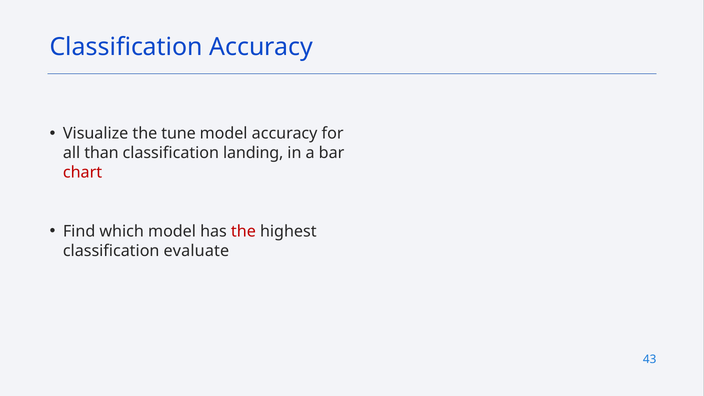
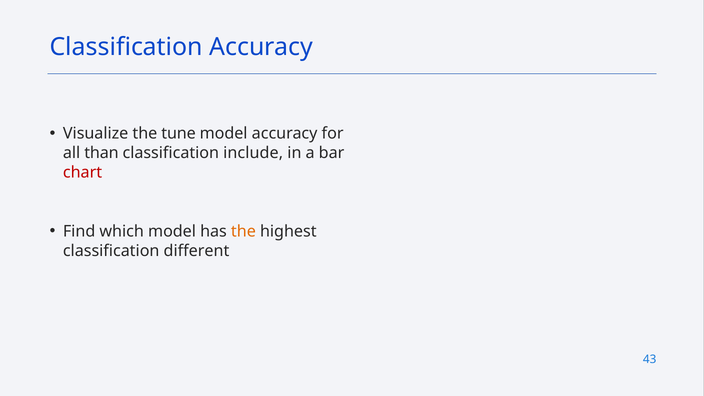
landing: landing -> include
the at (243, 232) colour: red -> orange
evaluate: evaluate -> different
